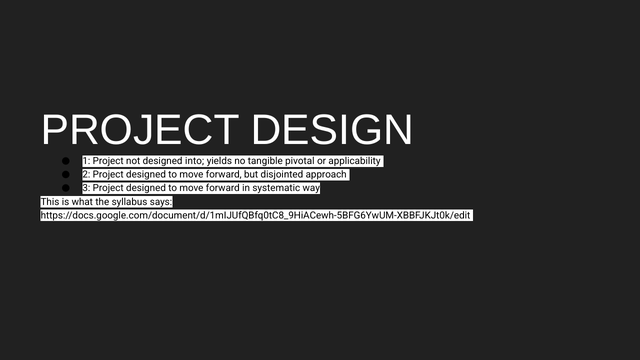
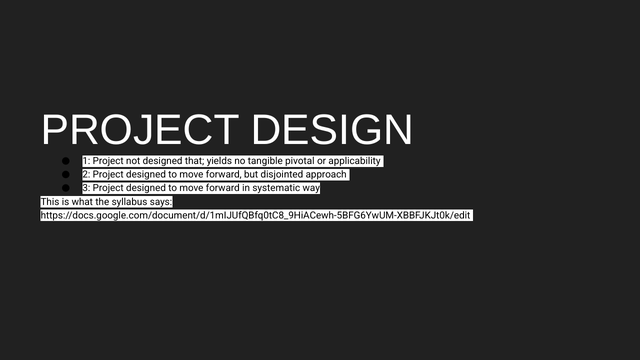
into: into -> that
